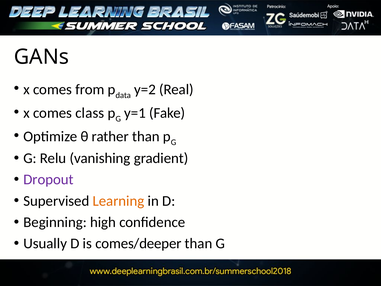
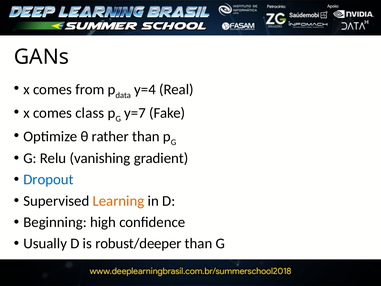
y=2: y=2 -> y=4
y=1: y=1 -> y=7
Dropout colour: purple -> blue
comes/deeper: comes/deeper -> robust/deeper
